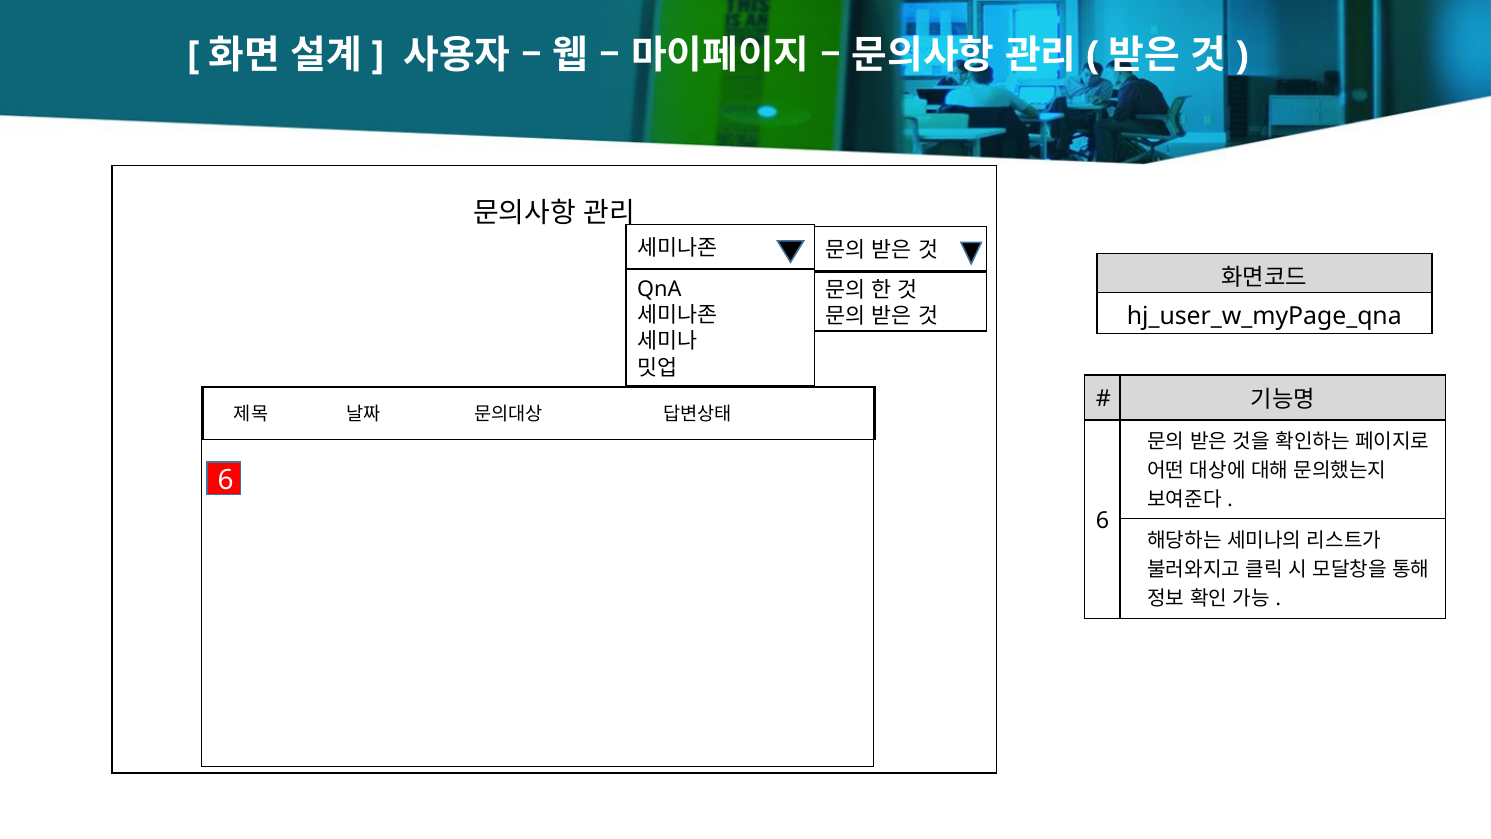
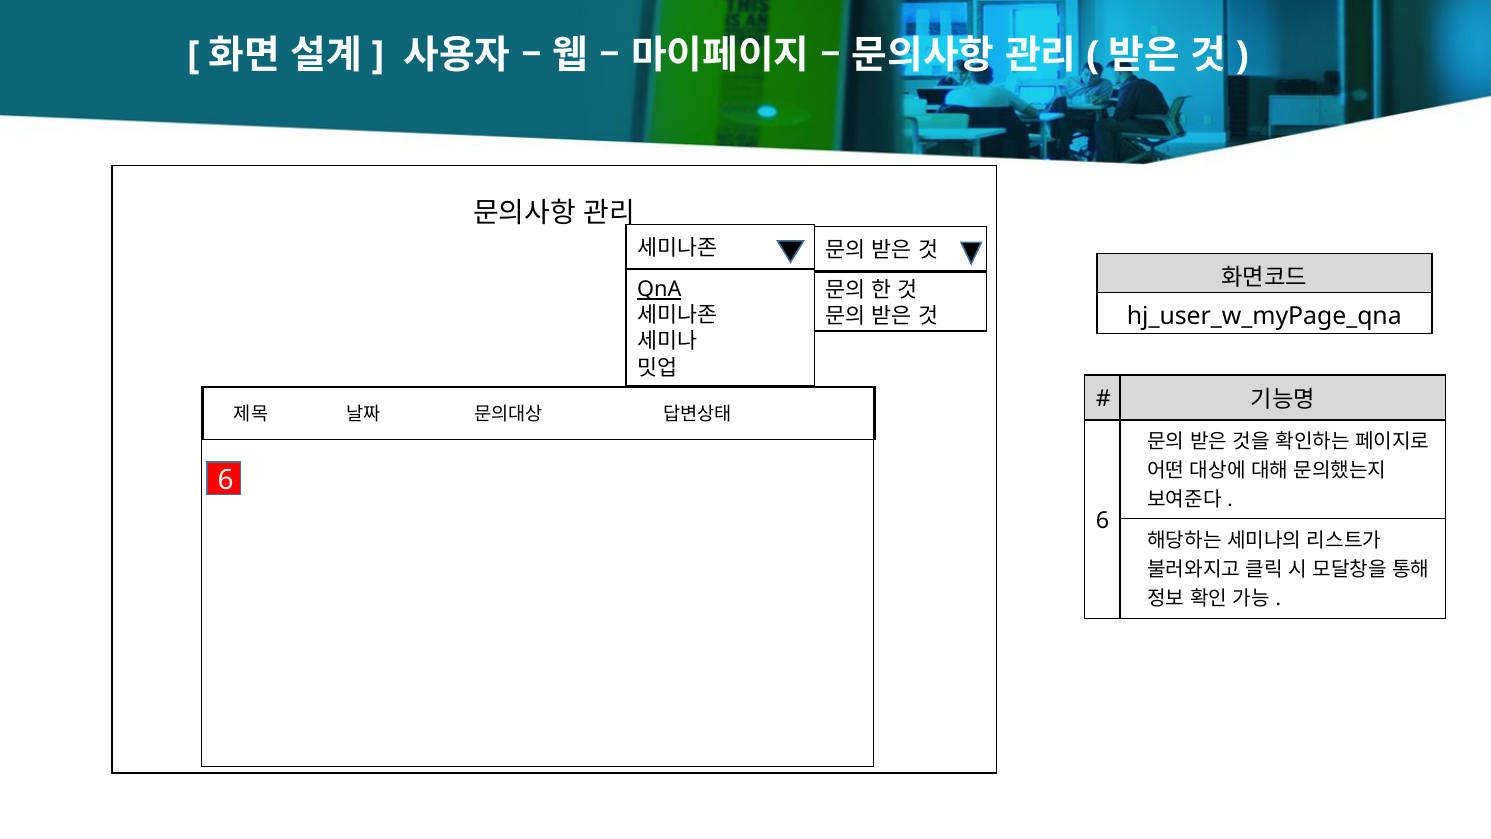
QnA underline: none -> present
